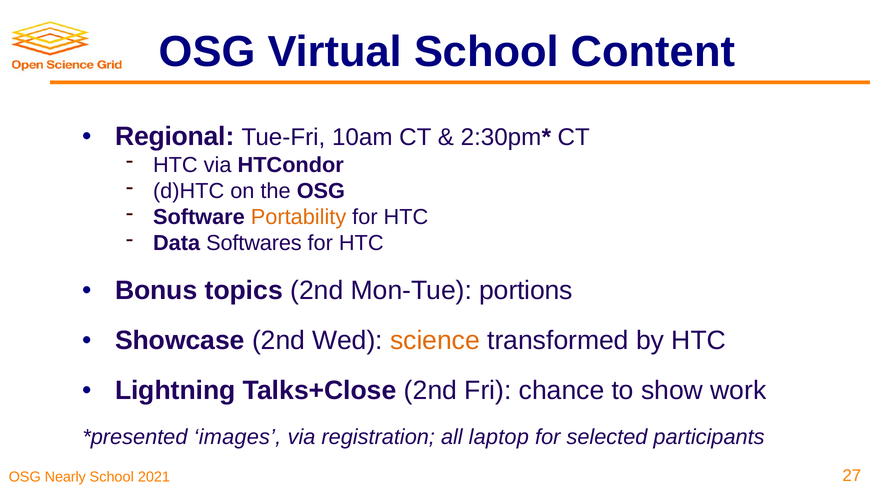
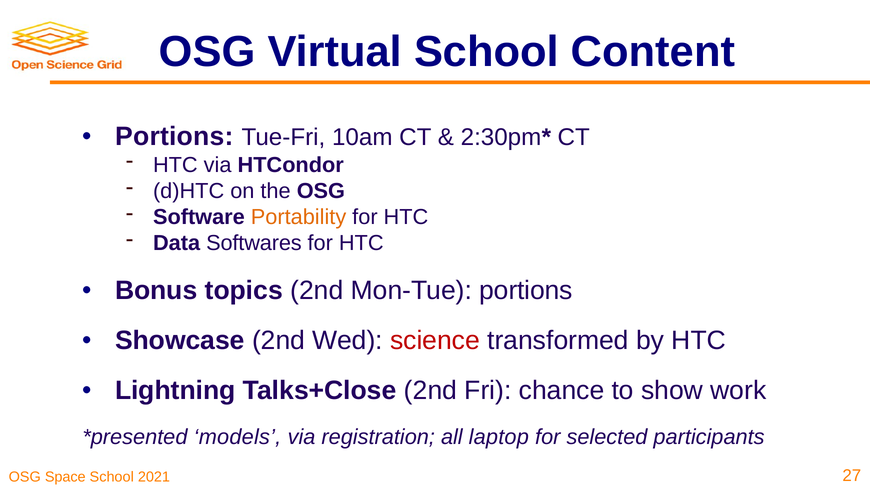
Regional at (175, 136): Regional -> Portions
science colour: orange -> red
images: images -> models
Nearly: Nearly -> Space
